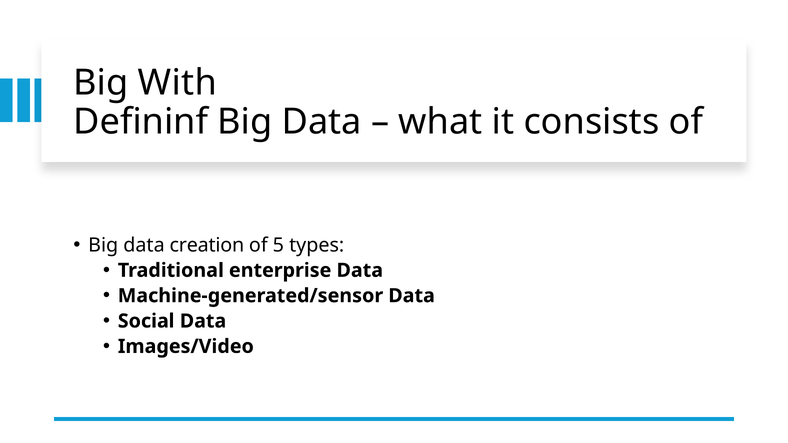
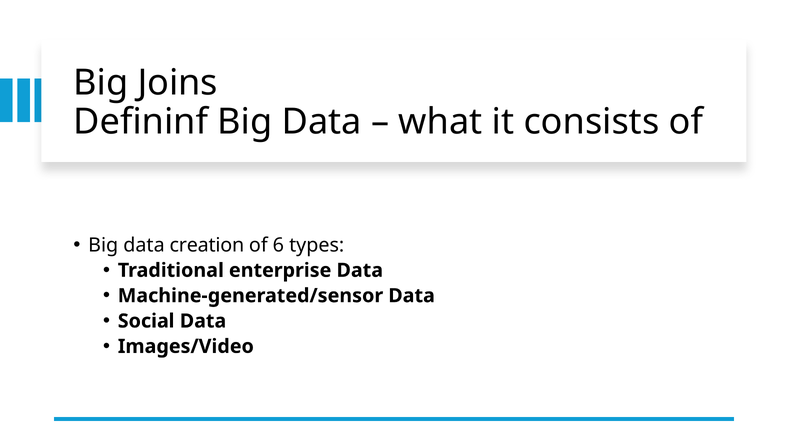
With: With -> Joins
5: 5 -> 6
